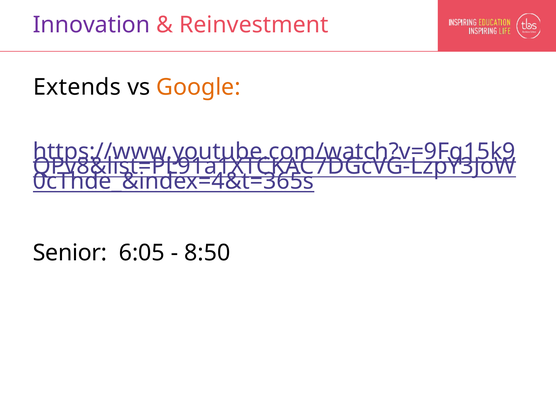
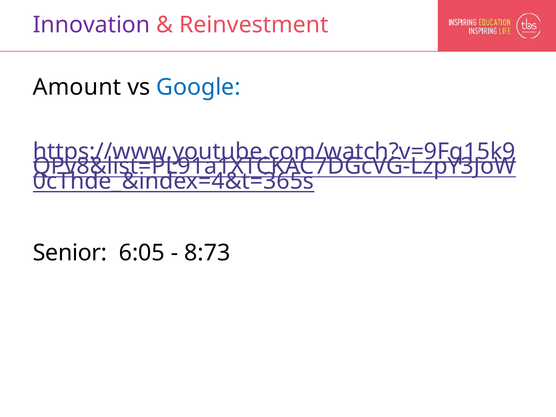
Extends: Extends -> Amount
Google colour: orange -> blue
8:50: 8:50 -> 8:73
